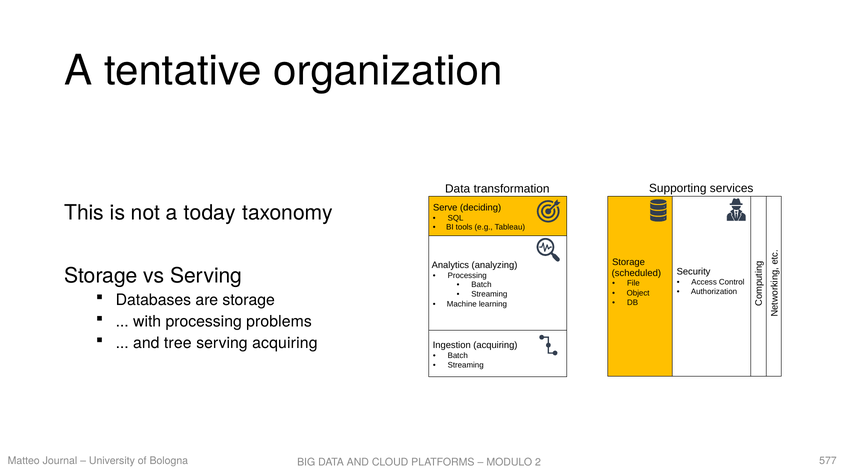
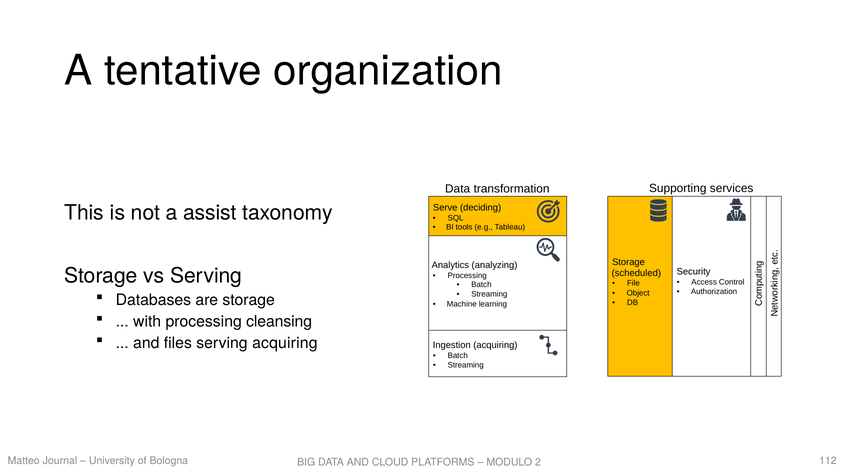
today: today -> assist
problems: problems -> cleansing
tree: tree -> files
577: 577 -> 112
